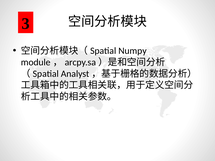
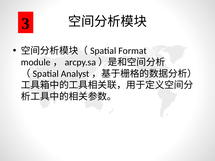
Numpy: Numpy -> Format
